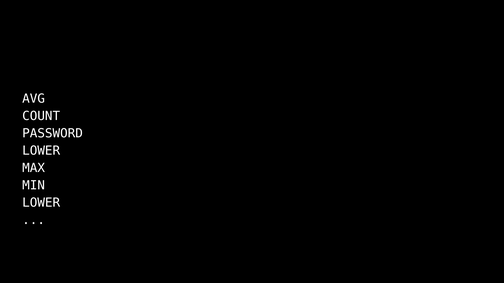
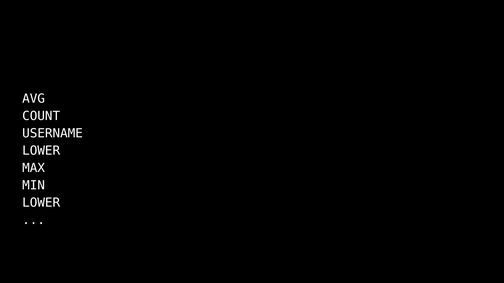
PASSWORD: PASSWORD -> USERNAME
